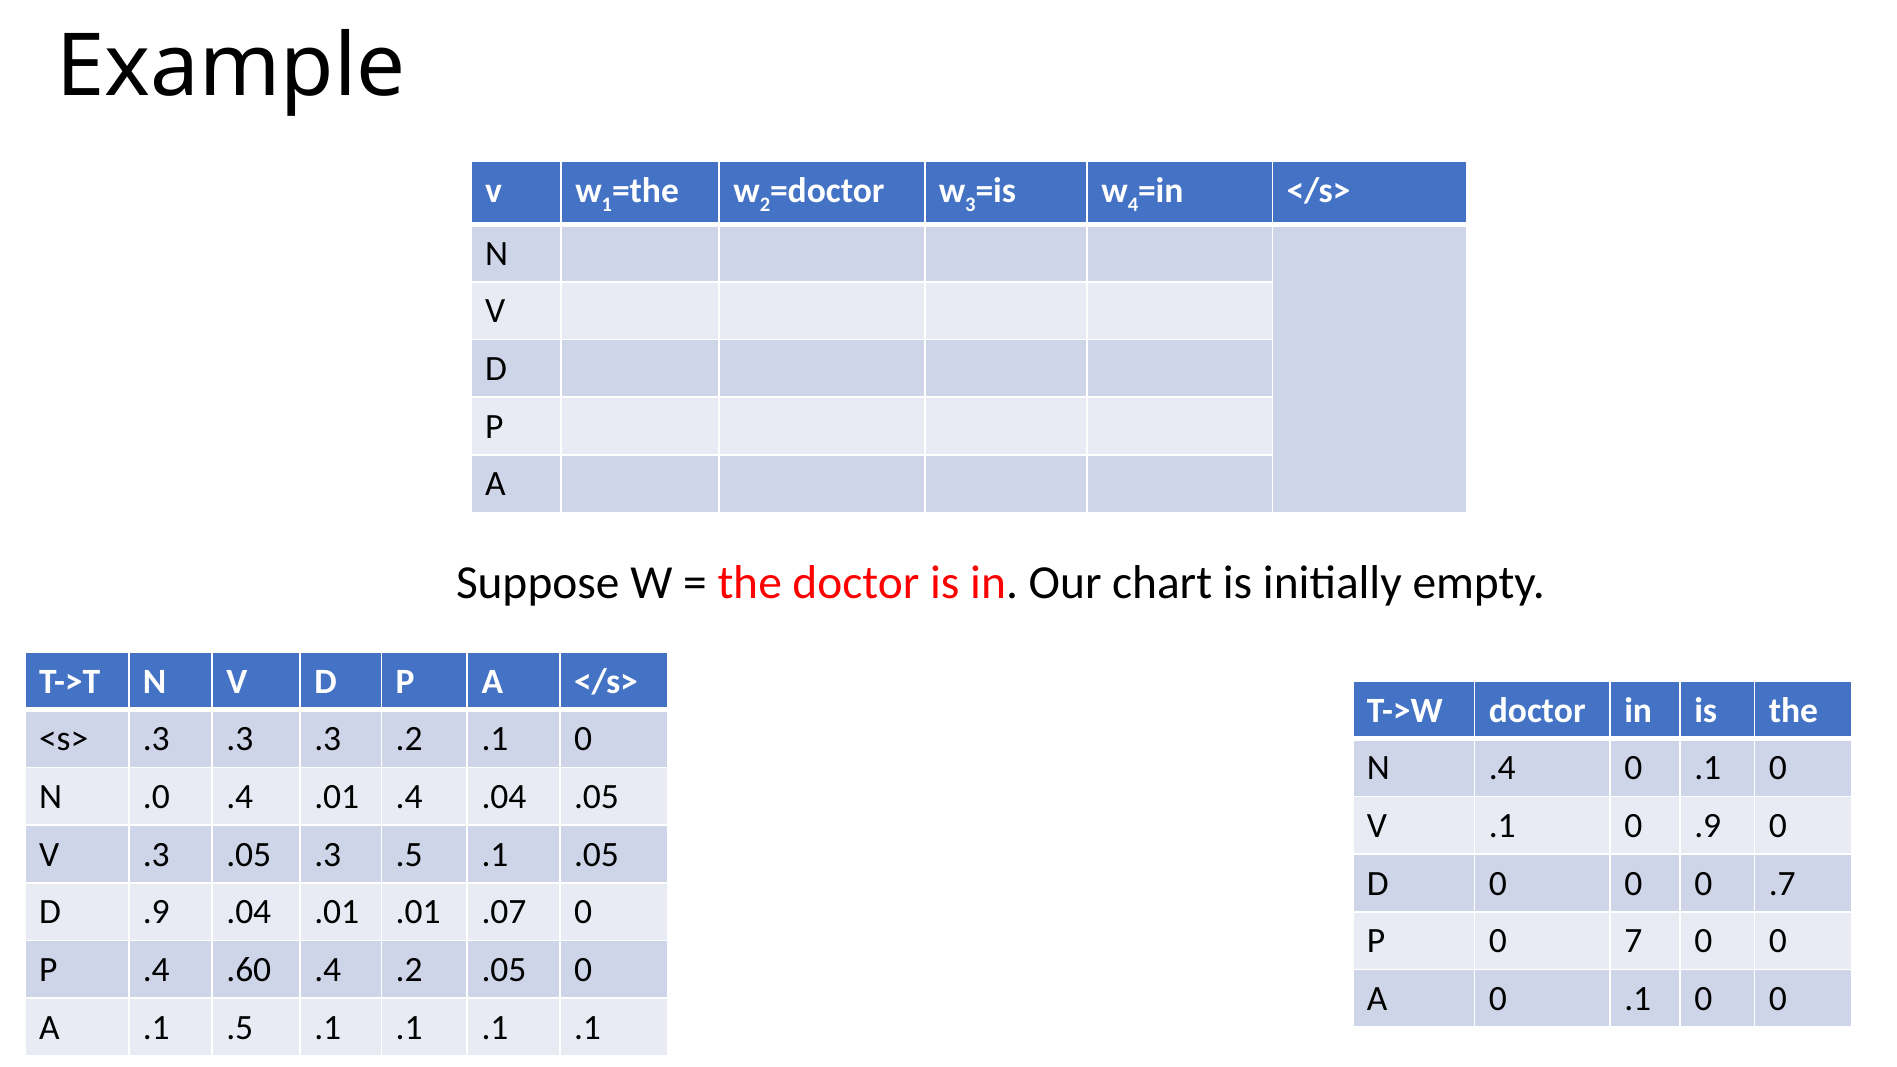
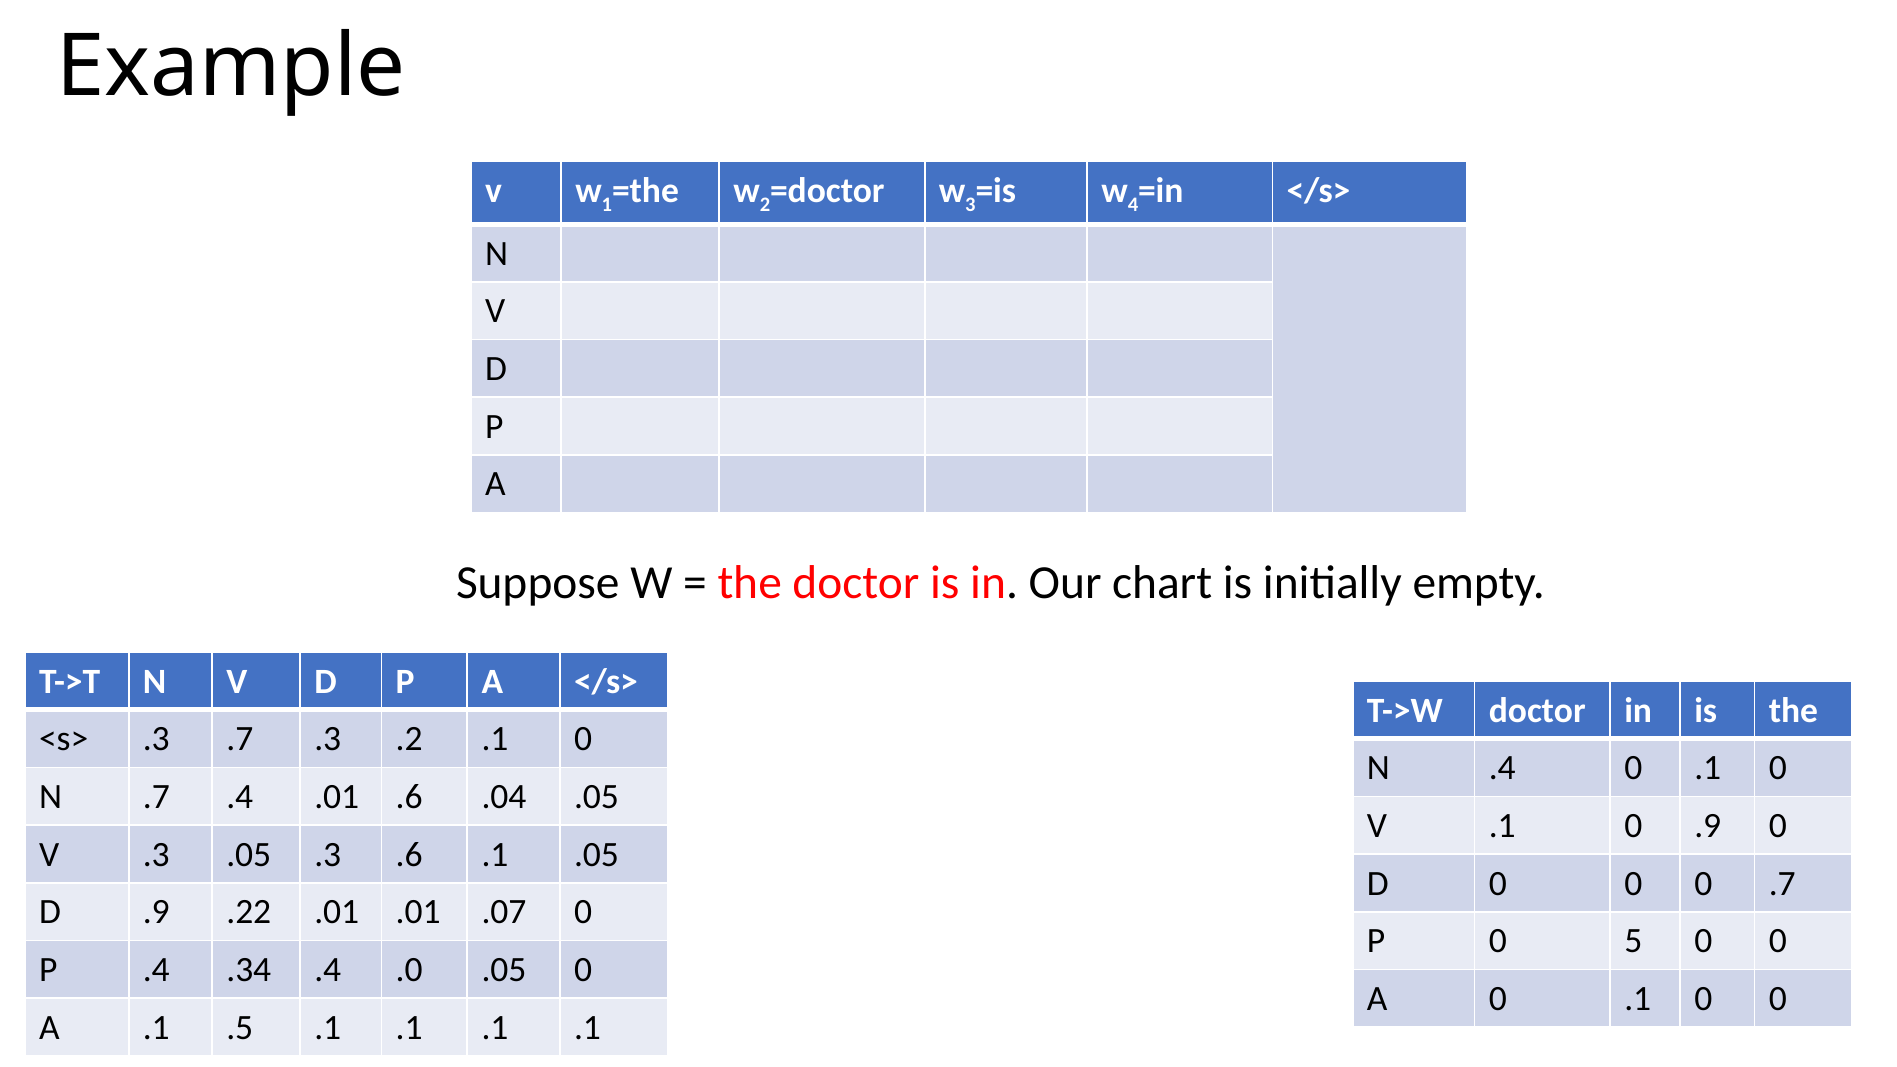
<s> .3 .3: .3 -> .7
N .0: .0 -> .7
.01 .4: .4 -> .6
.3 .5: .5 -> .6
.9 .04: .04 -> .22
7: 7 -> 5
.60: .60 -> .34
.4 .2: .2 -> .0
